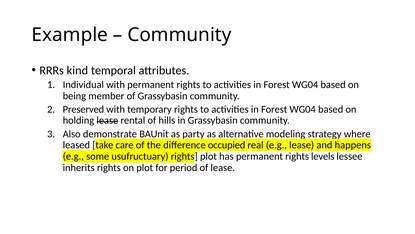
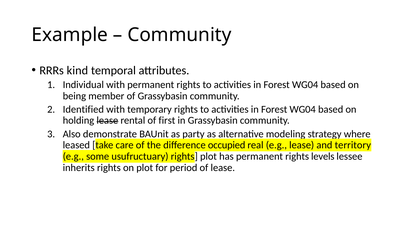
Preserved: Preserved -> Identified
hills: hills -> first
happens: happens -> territory
